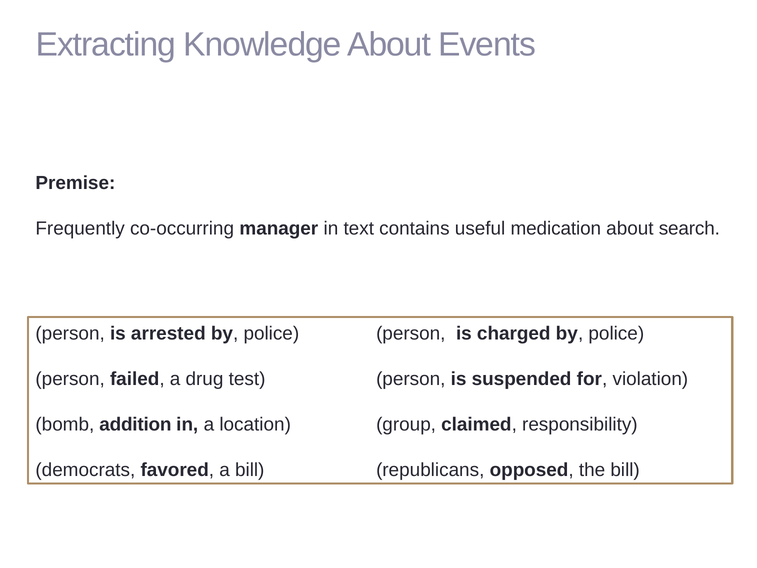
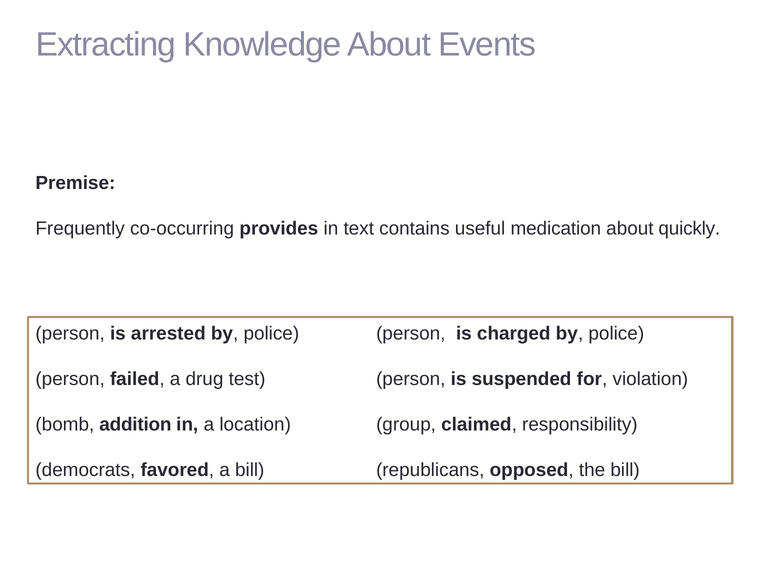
manager: manager -> provides
search: search -> quickly
